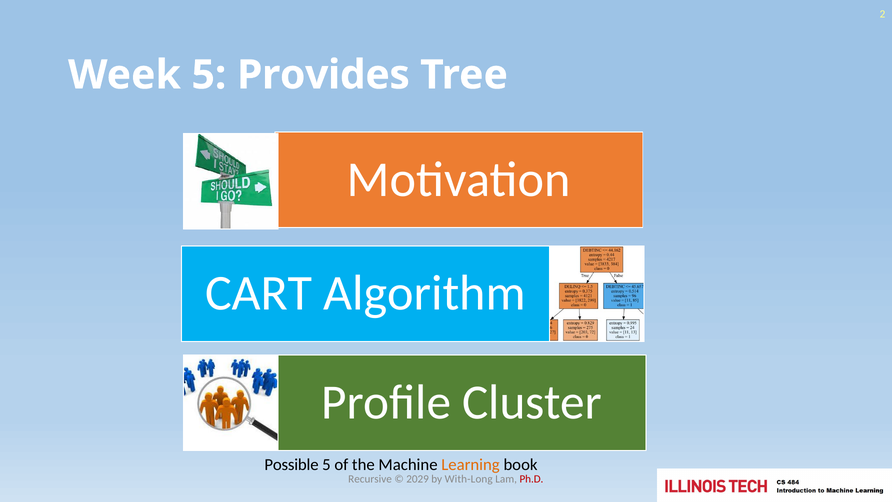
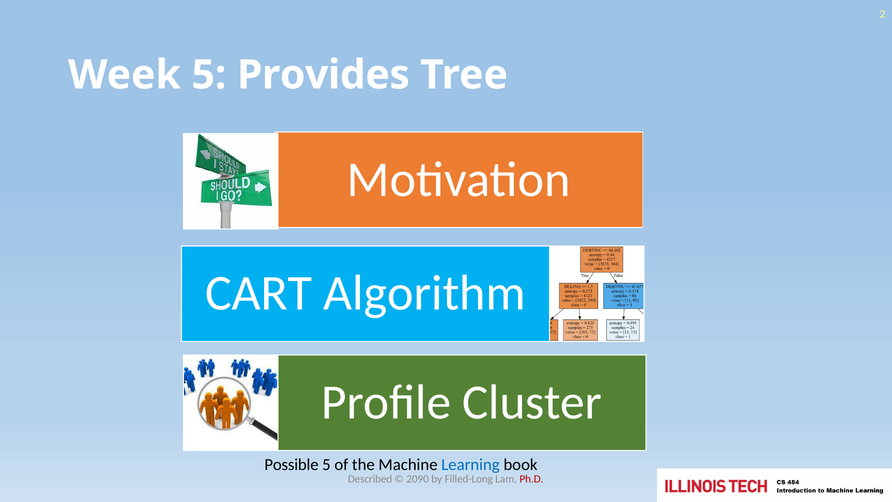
Learning colour: orange -> blue
Recursive: Recursive -> Described
2029: 2029 -> 2090
With-Long: With-Long -> Filled-Long
